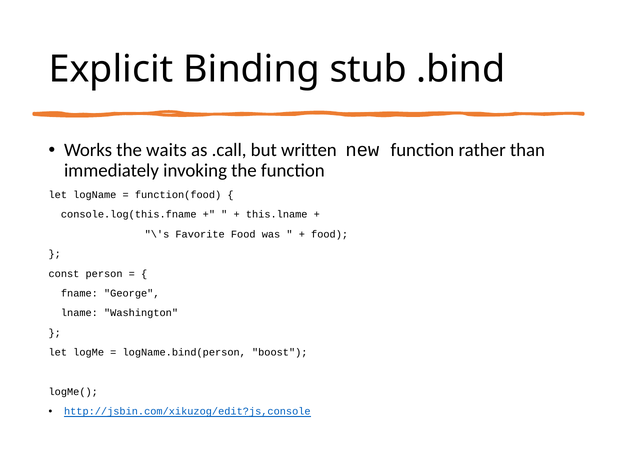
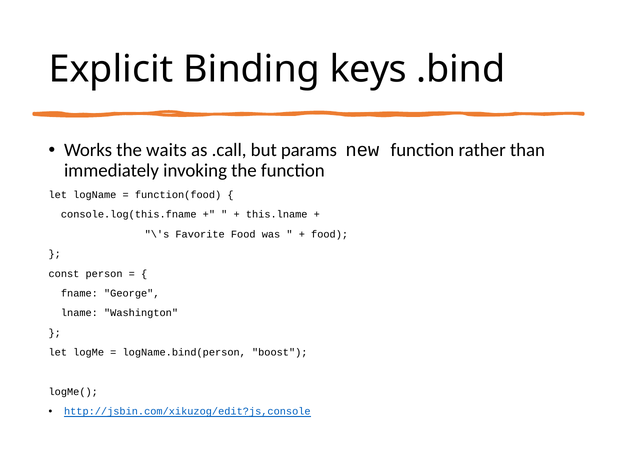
stub: stub -> keys
written: written -> params
